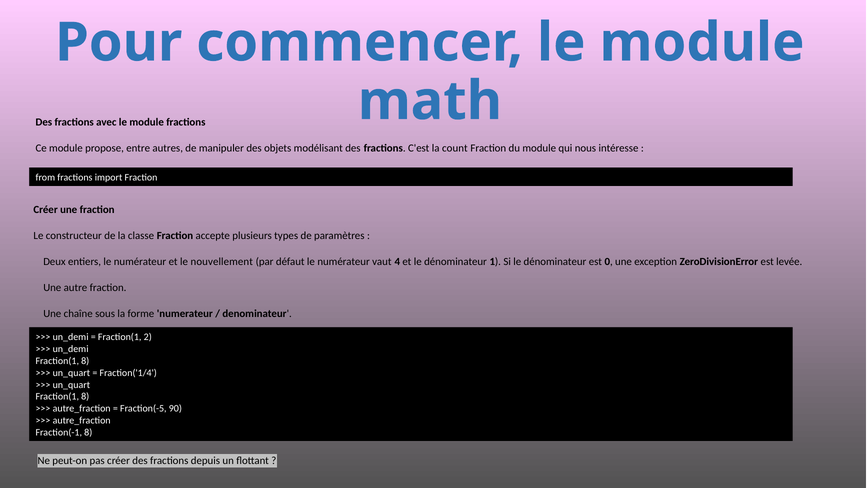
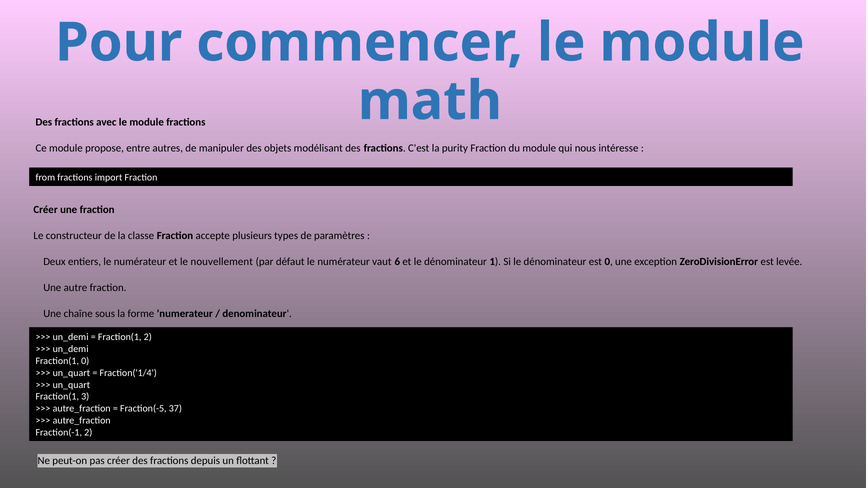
count: count -> purity
4: 4 -> 6
8 at (85, 361): 8 -> 0
8 at (85, 397): 8 -> 3
90: 90 -> 37
Fraction(-1 8: 8 -> 2
